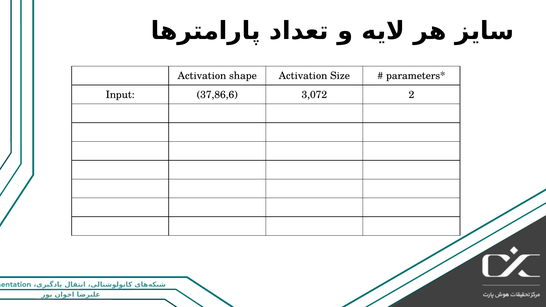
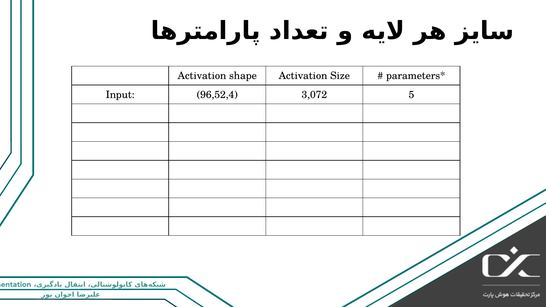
37,86,6: 37,86,6 -> 96,52,4
2: 2 -> 5
